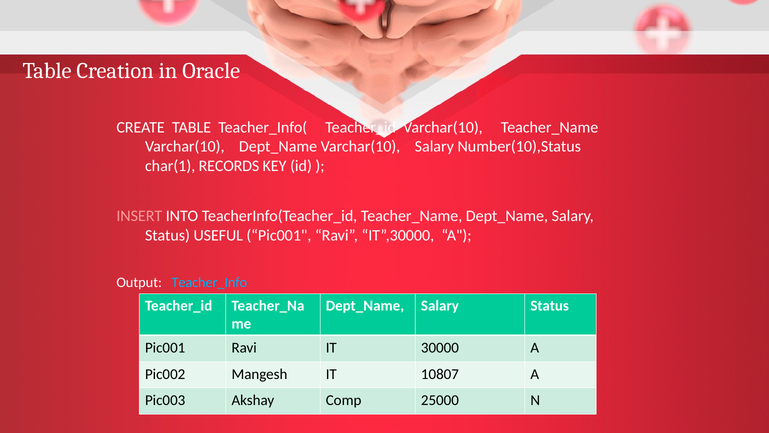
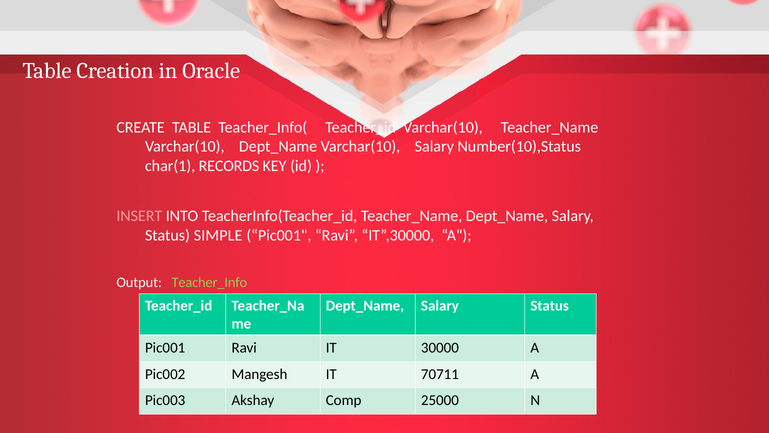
USEFUL: USEFUL -> SIMPLE
Teacher_Info colour: light blue -> light green
10807: 10807 -> 70711
